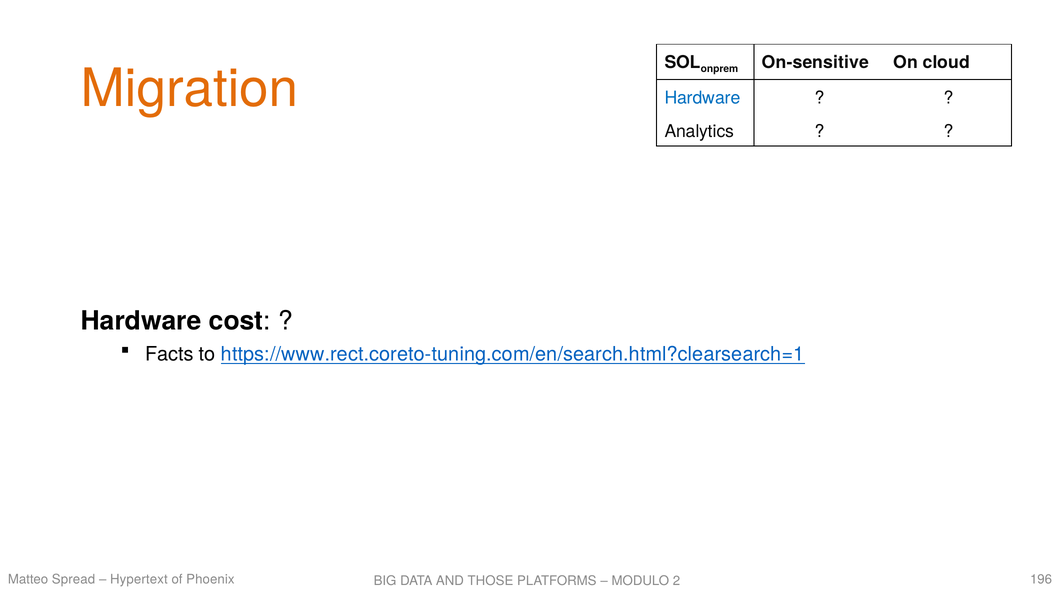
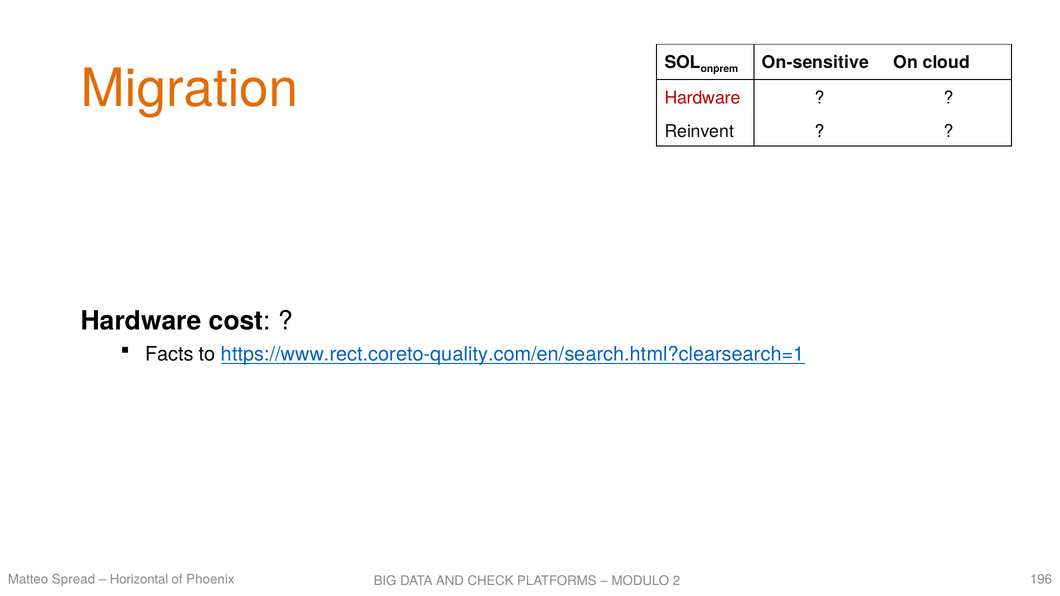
Hardware at (702, 98) colour: blue -> red
Analytics: Analytics -> Reinvent
https://www.rect.coreto-tuning.com/en/search.html?clearsearch=1: https://www.rect.coreto-tuning.com/en/search.html?clearsearch=1 -> https://www.rect.coreto-quality.com/en/search.html?clearsearch=1
Hypertext: Hypertext -> Horizontal
THOSE: THOSE -> CHECK
